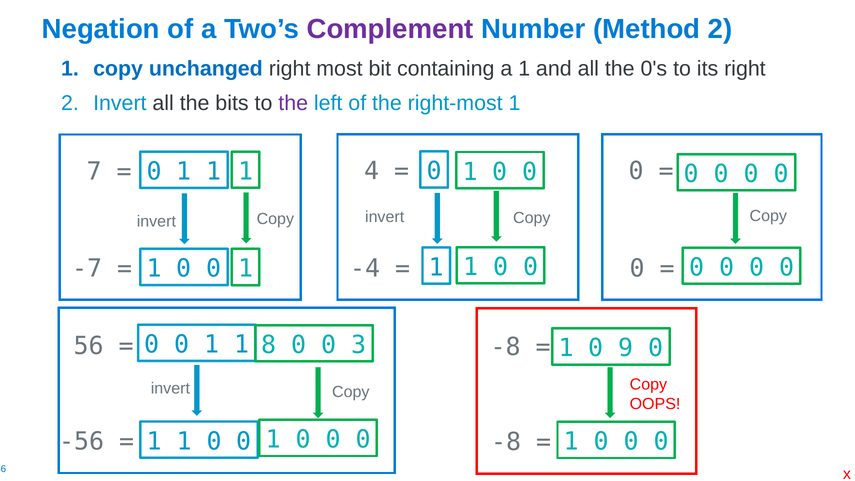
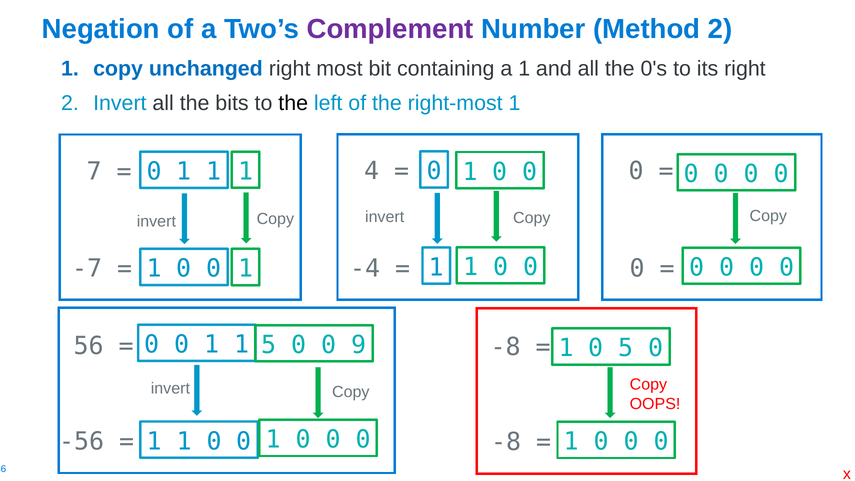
the at (293, 103) colour: purple -> black
1 8: 8 -> 5
3: 3 -> 9
0 9: 9 -> 5
